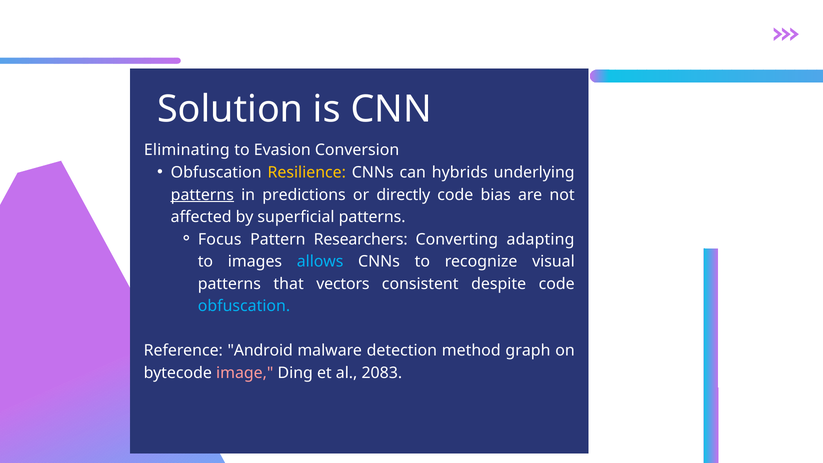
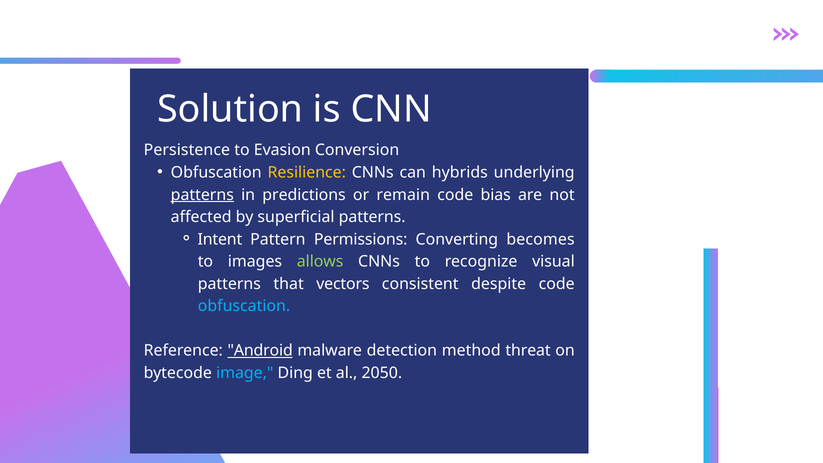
Eliminating: Eliminating -> Persistence
directly: directly -> remain
Focus: Focus -> Intent
Researchers: Researchers -> Permissions
adapting: adapting -> becomes
allows colour: light blue -> light green
Android underline: none -> present
graph: graph -> threat
image colour: pink -> light blue
2083: 2083 -> 2050
